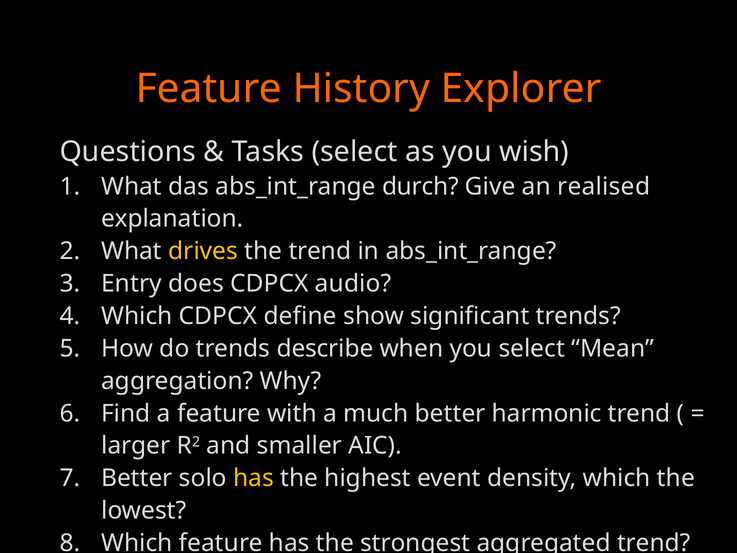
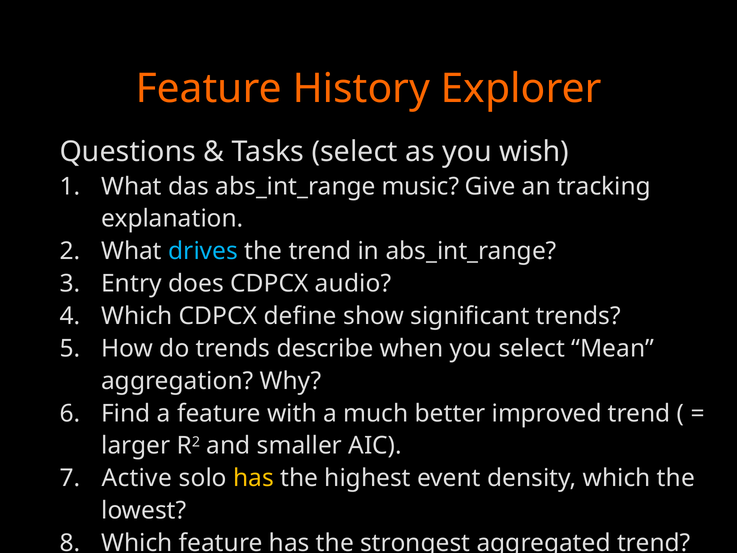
durch: durch -> music
realised: realised -> tracking
drives colour: yellow -> light blue
harmonic: harmonic -> improved
Better at (137, 478): Better -> Active
